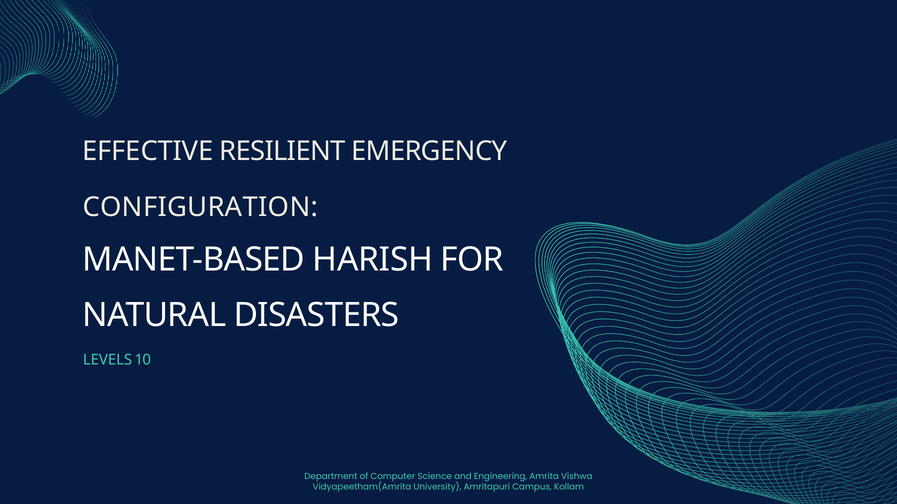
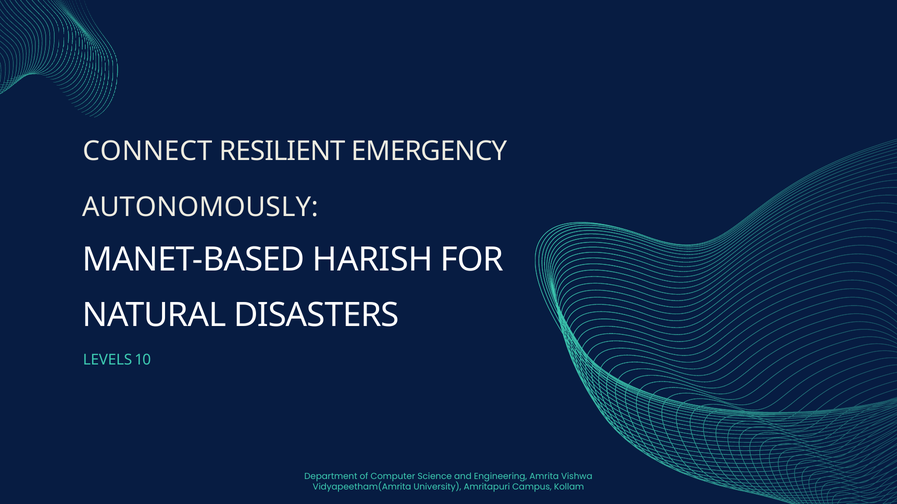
EFFECTIVE: EFFECTIVE -> CONNECT
CONFIGURATION: CONFIGURATION -> AUTONOMOUSLY
